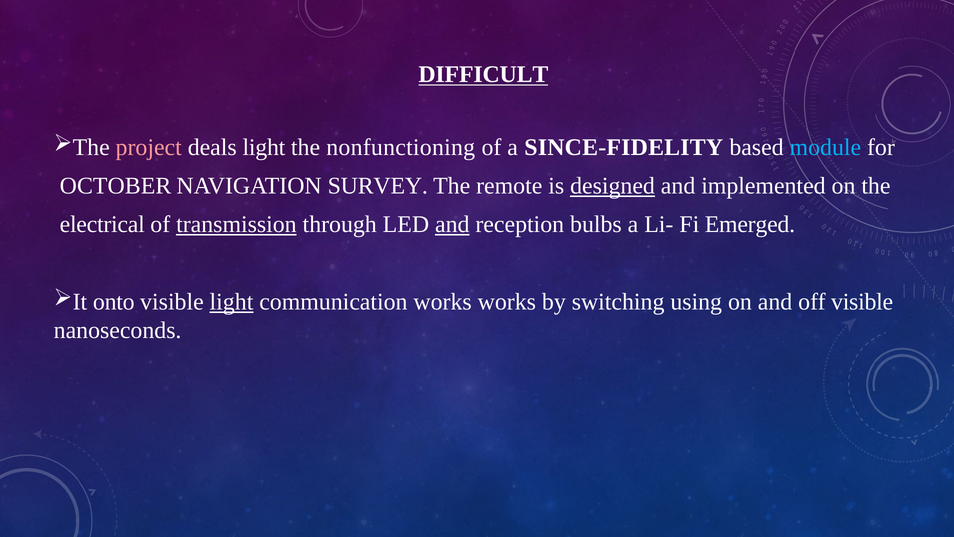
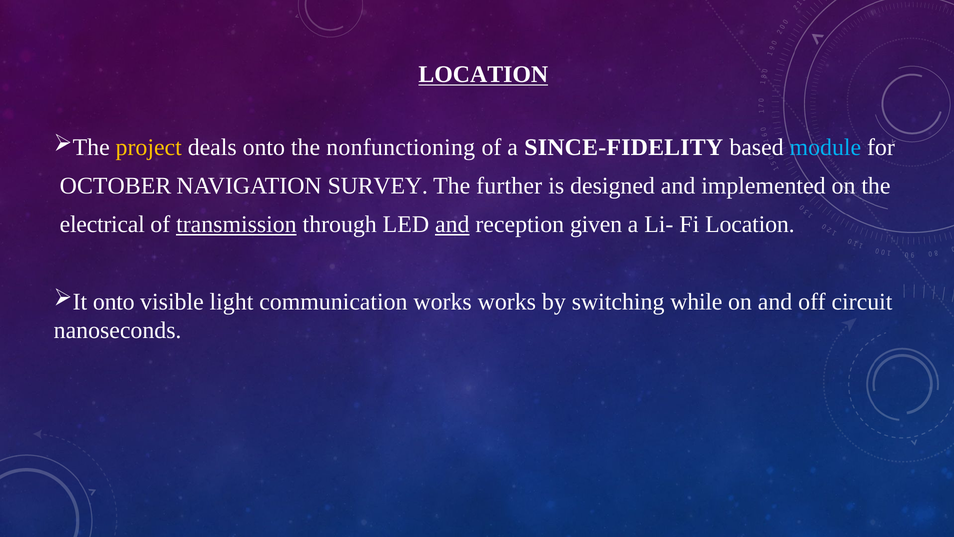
DIFFICULT at (483, 74): DIFFICULT -> LOCATION
project colour: pink -> yellow
deals light: light -> onto
remote: remote -> further
designed underline: present -> none
bulbs: bulbs -> given
Fi Emerged: Emerged -> Location
light at (231, 302) underline: present -> none
using: using -> while
off visible: visible -> circuit
